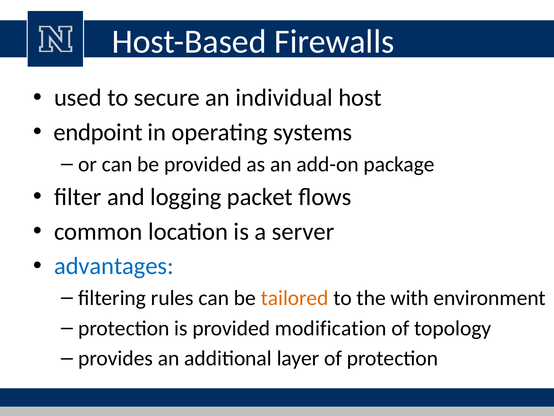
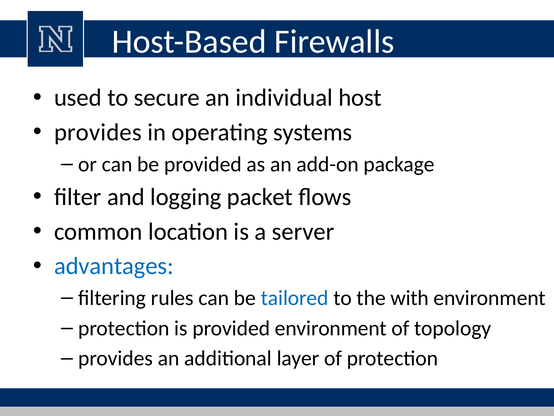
endpoint at (98, 132): endpoint -> provides
tailored colour: orange -> blue
provided modification: modification -> environment
